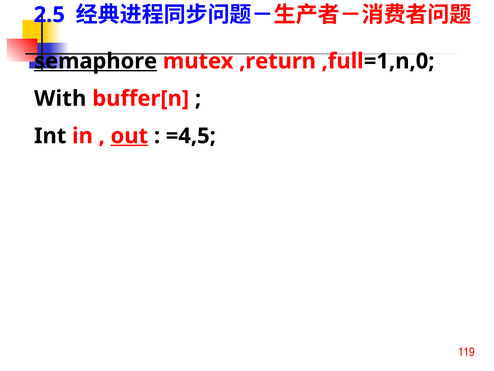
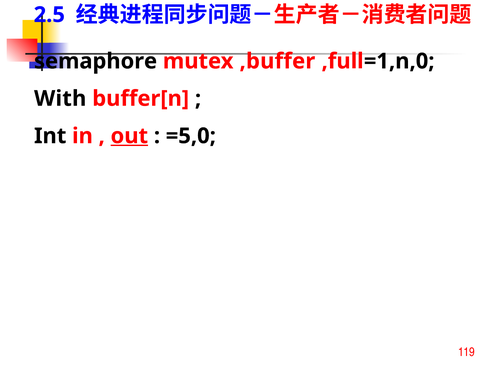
semaphore underline: present -> none
,return: ,return -> ,buffer
=4,5: =4,5 -> =5,0
